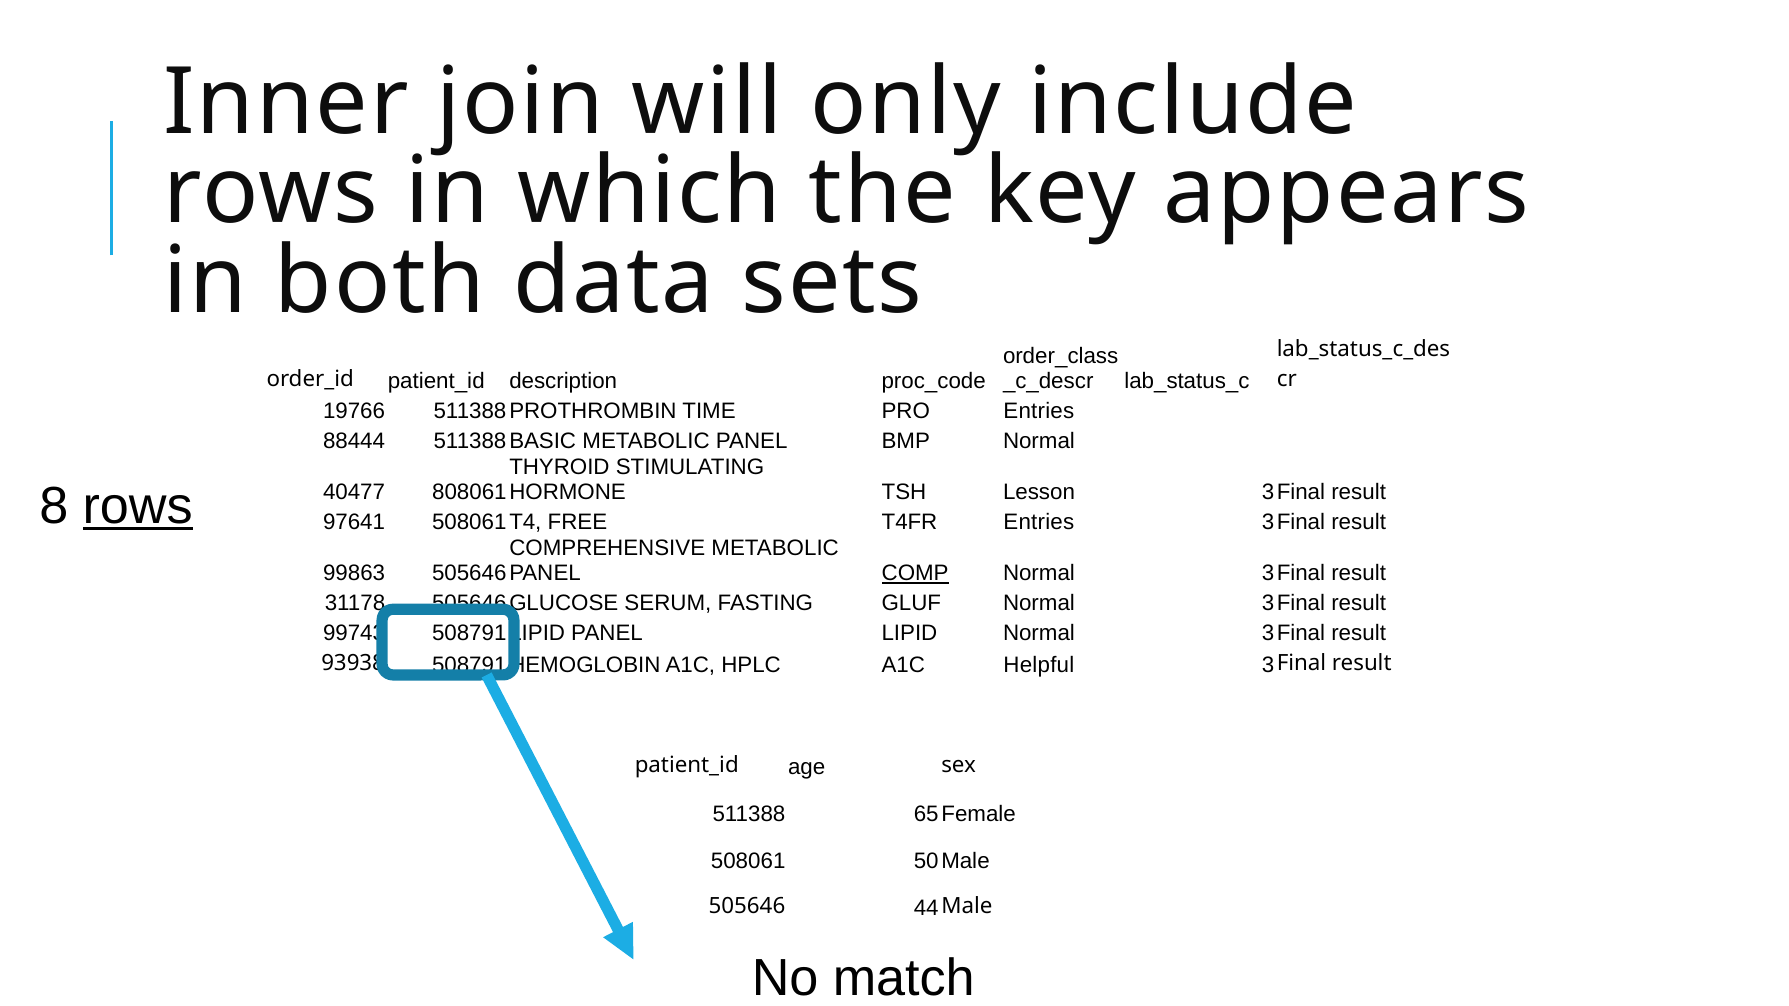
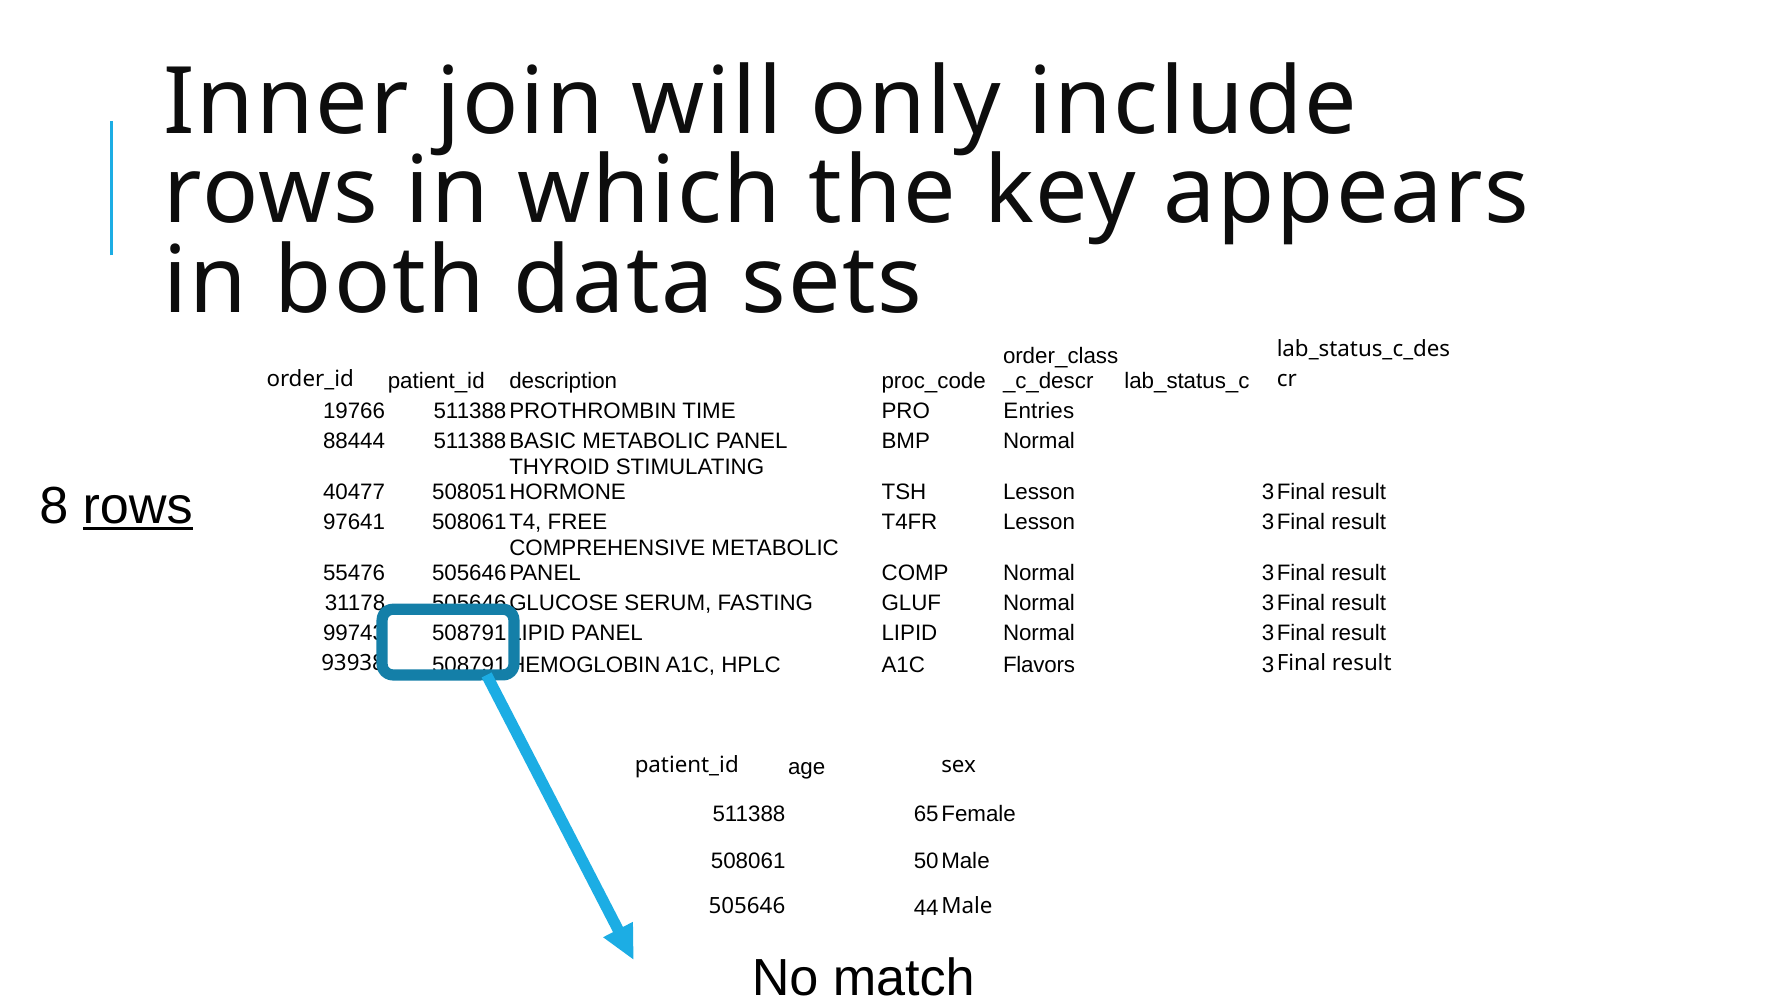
808061: 808061 -> 508051
T4FR Entries: Entries -> Lesson
99863: 99863 -> 55476
COMP underline: present -> none
Helpful: Helpful -> Flavors
